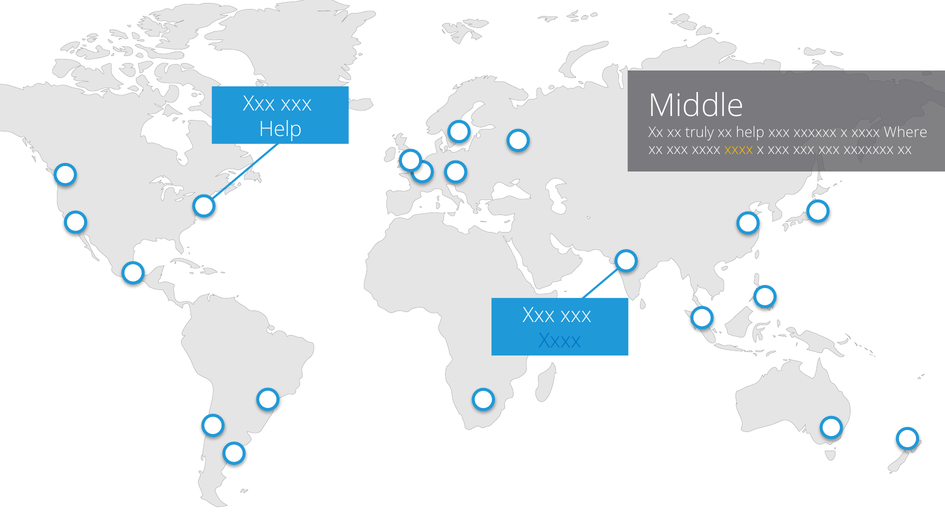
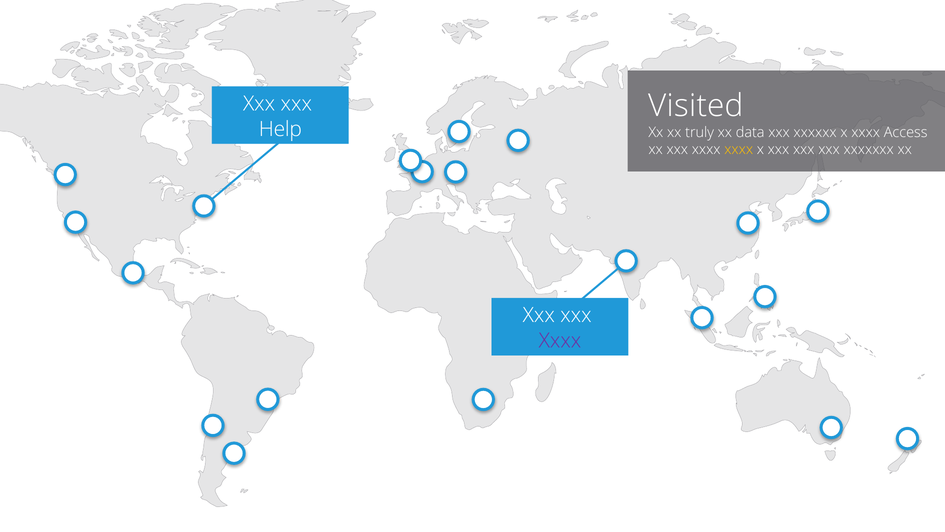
Middle: Middle -> Visited
xx help: help -> data
Where: Where -> Access
Xxxx at (560, 341) colour: blue -> purple
